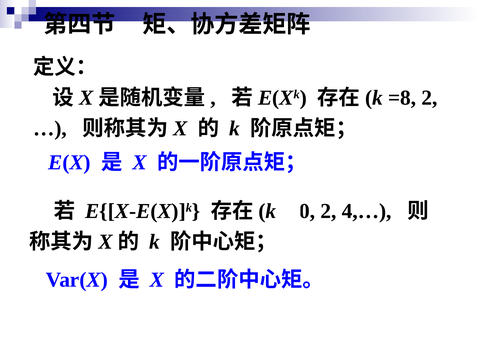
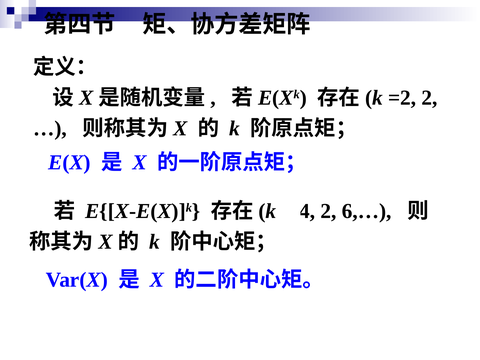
=8: =8 -> =2
0: 0 -> 4
4,…: 4,… -> 6,…
